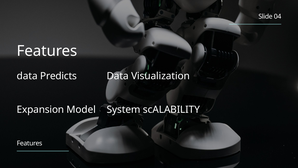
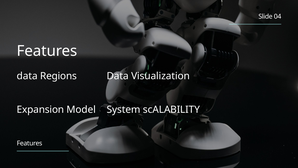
Predicts: Predicts -> Regions
